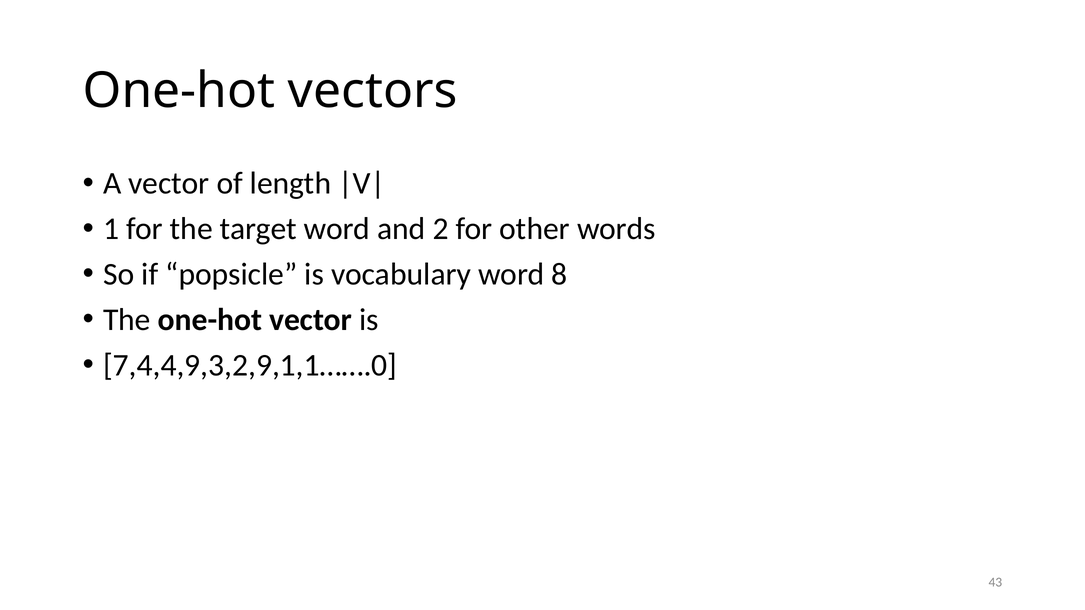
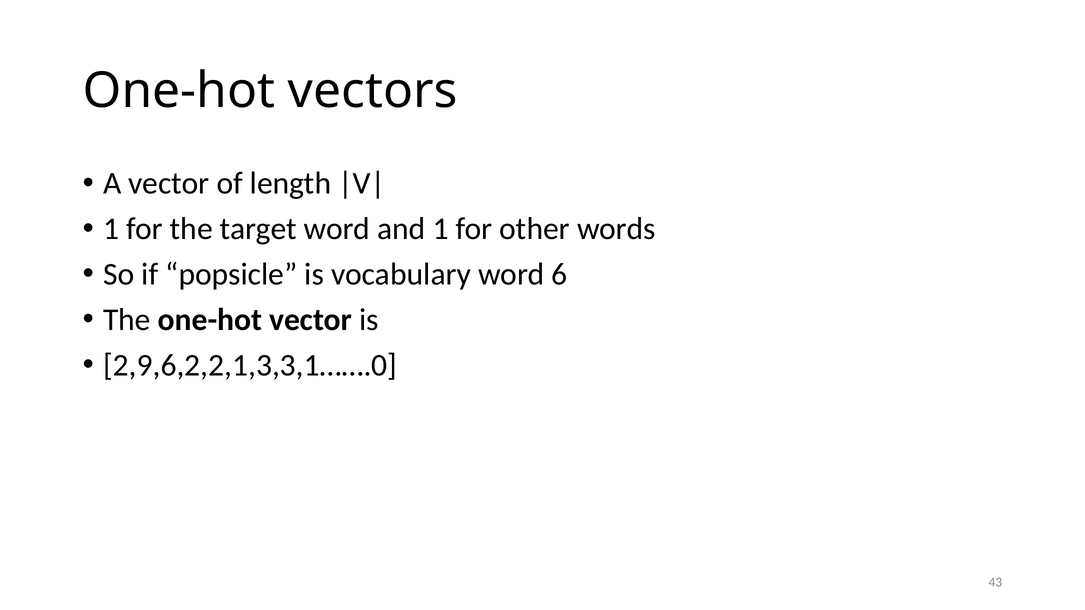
and 2: 2 -> 1
8: 8 -> 6
7,4,4,9,3,2,9,1,1…….0: 7,4,4,9,3,2,9,1,1…….0 -> 2,9,6,2,2,1,3,3,1…….0
